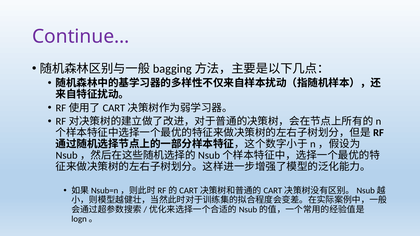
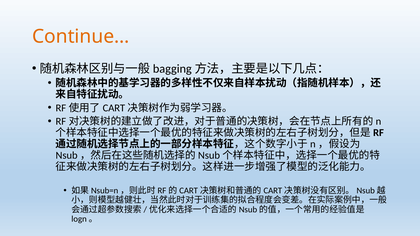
Continue… colour: purple -> orange
